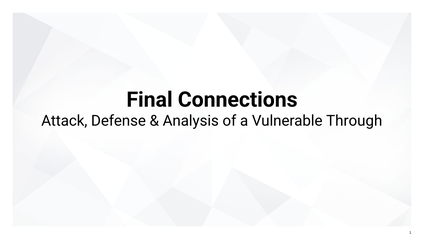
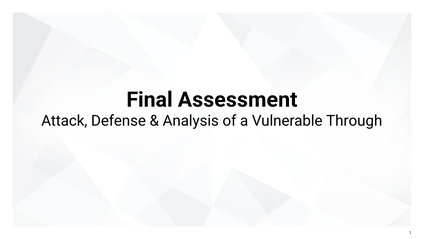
Connections: Connections -> Assessment
